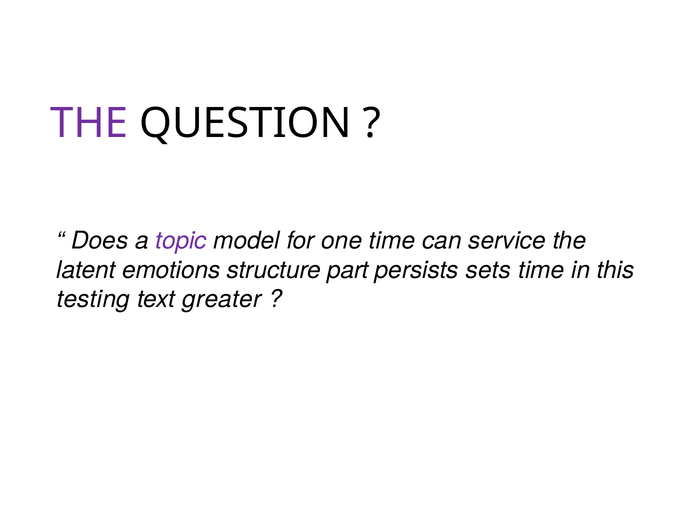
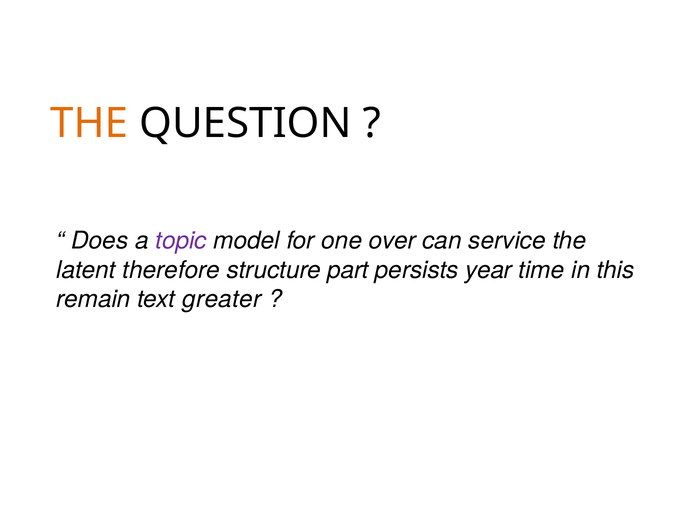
THE at (89, 123) colour: purple -> orange
one time: time -> over
emotions: emotions -> therefore
sets: sets -> year
testing: testing -> remain
